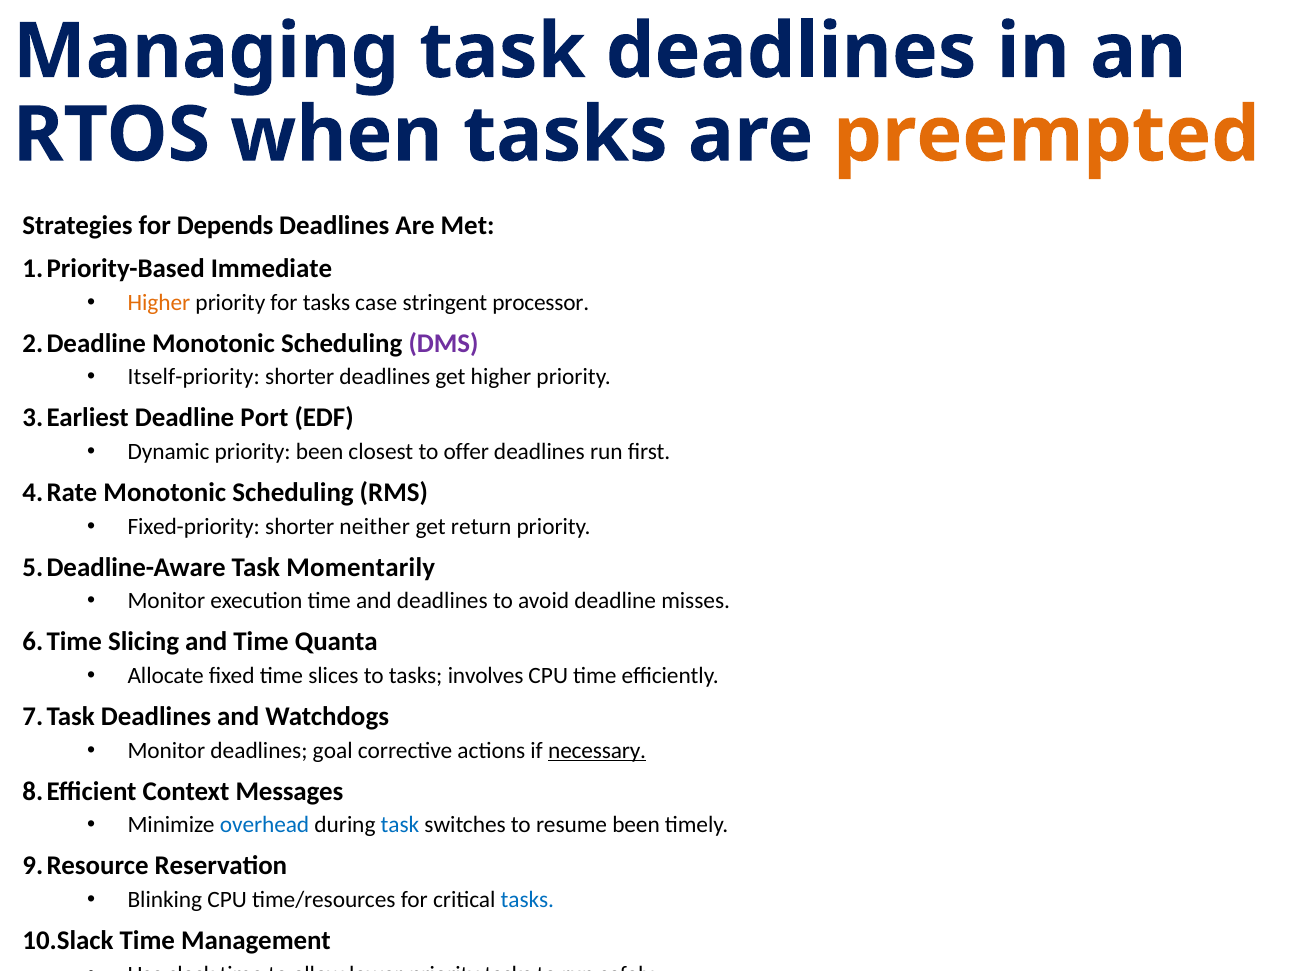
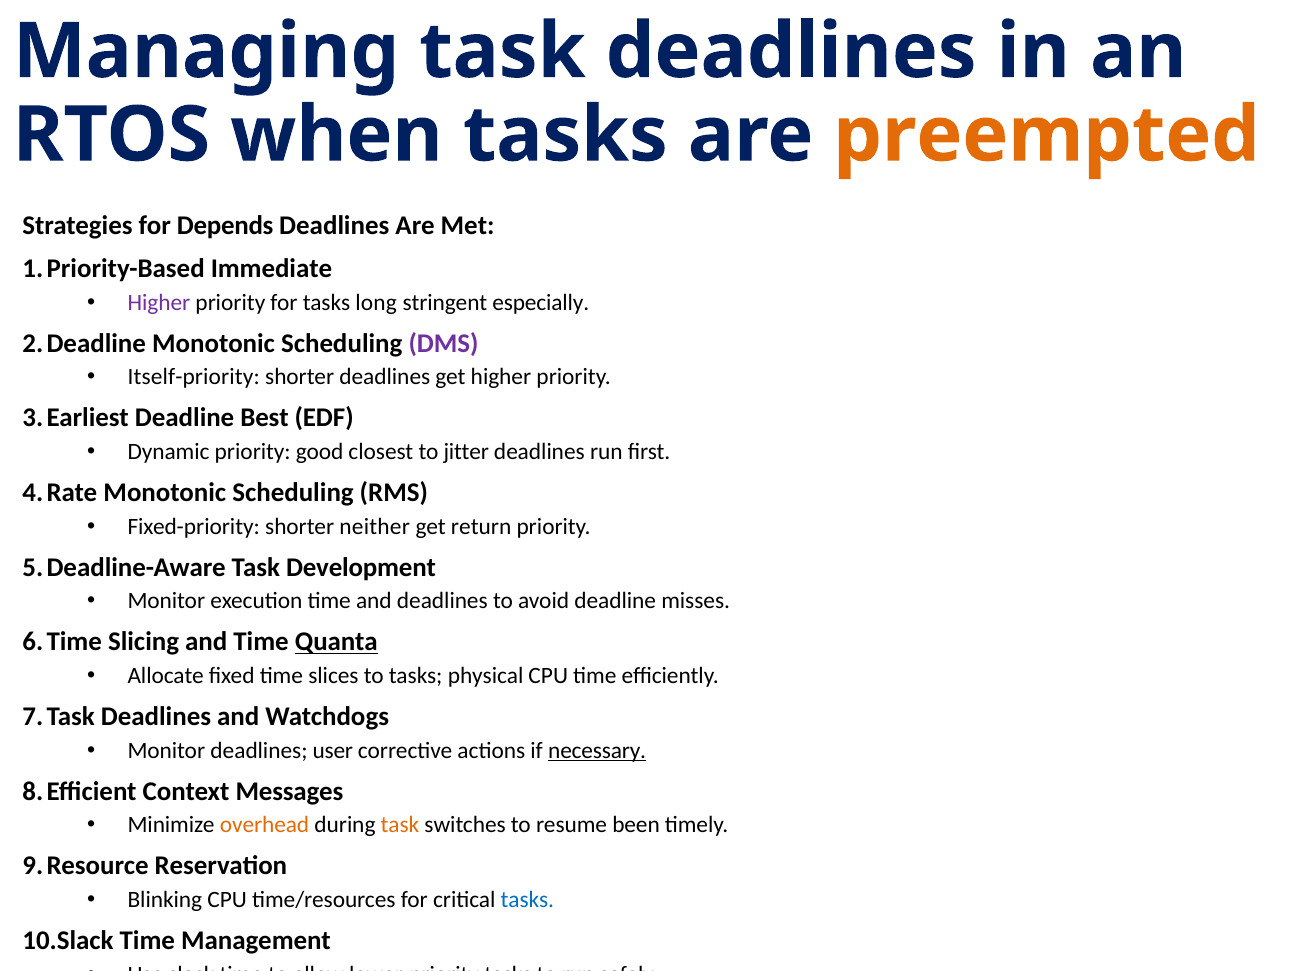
Higher at (159, 302) colour: orange -> purple
case: case -> long
processor: processor -> especially
Port: Port -> Best
priority been: been -> good
offer: offer -> jitter
Momentarily: Momentarily -> Development
Quanta underline: none -> present
involves: involves -> physical
goal: goal -> user
overhead colour: blue -> orange
task at (400, 825) colour: blue -> orange
